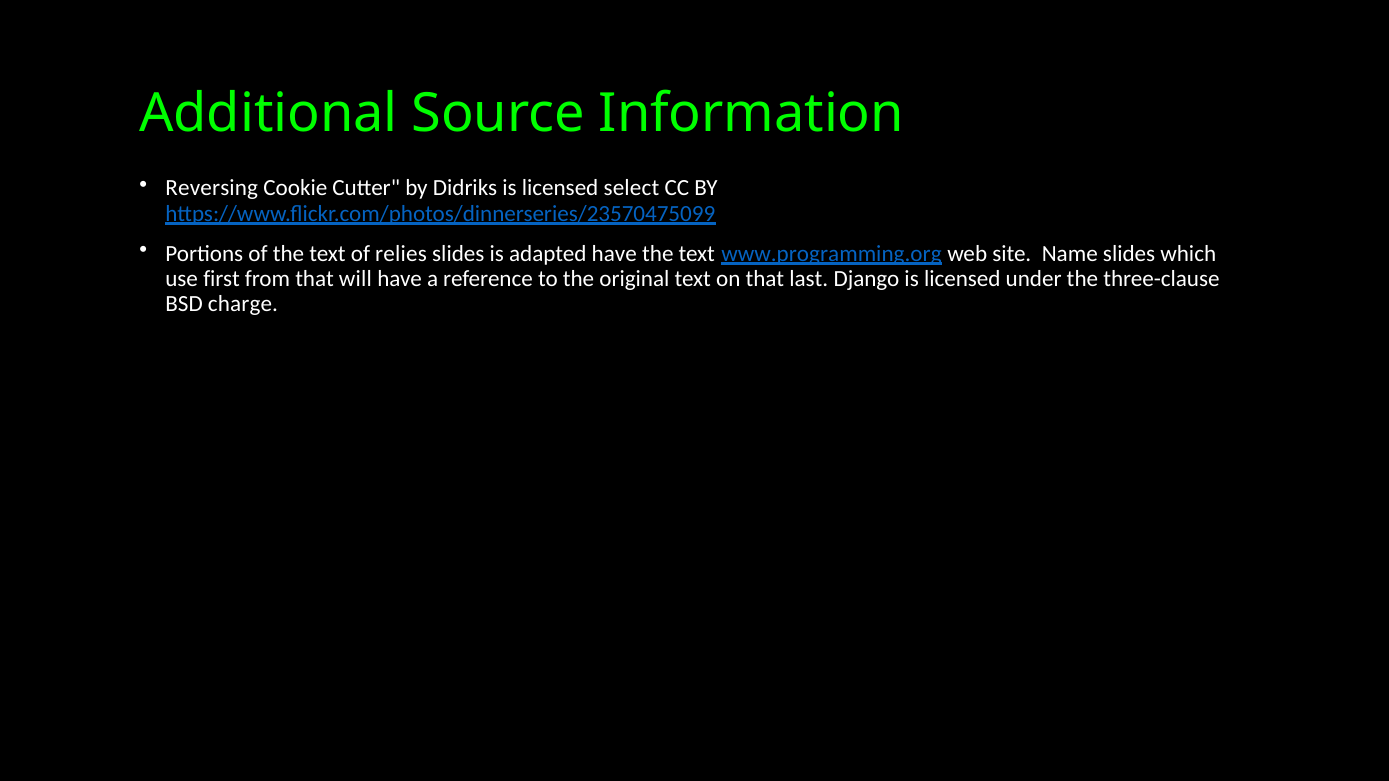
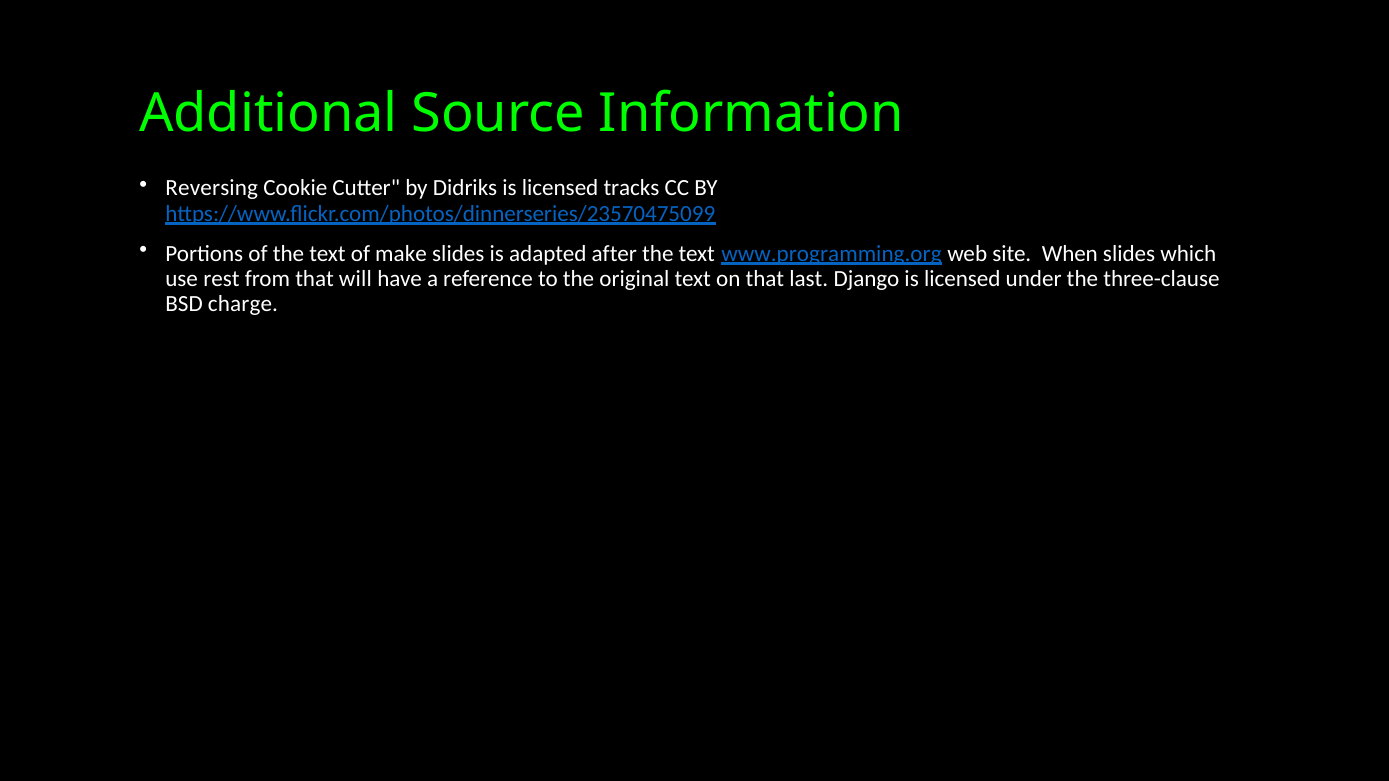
select: select -> tracks
relies: relies -> make
adapted have: have -> after
Name: Name -> When
first: first -> rest
